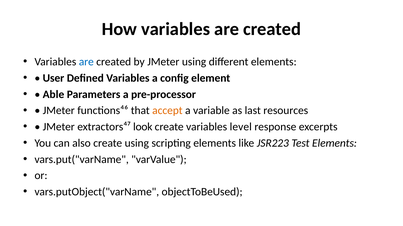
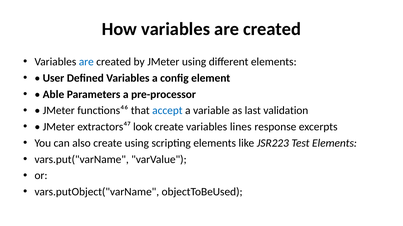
accept colour: orange -> blue
resources: resources -> validation
level: level -> lines
